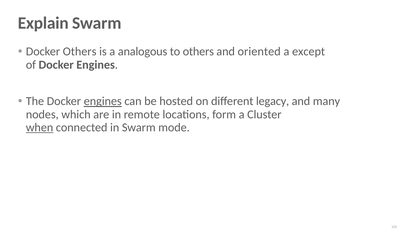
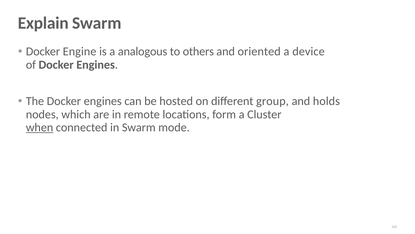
Docker Others: Others -> Engine
except: except -> device
engines at (103, 101) underline: present -> none
legacy: legacy -> group
many: many -> holds
